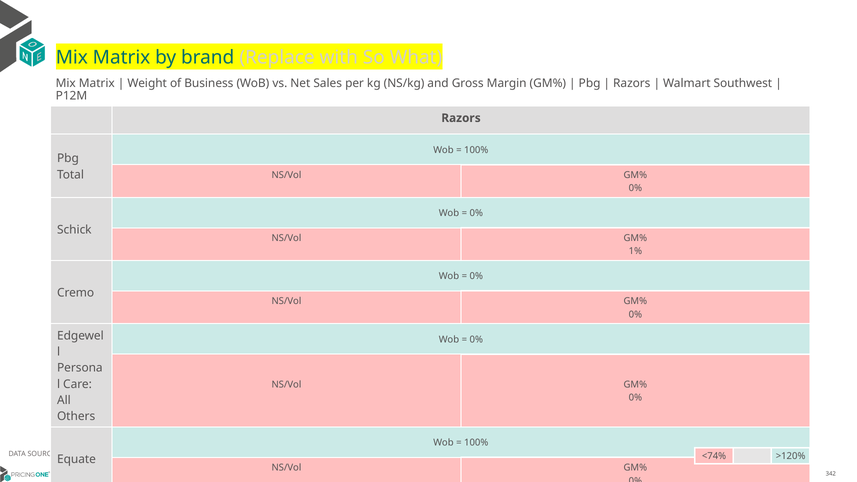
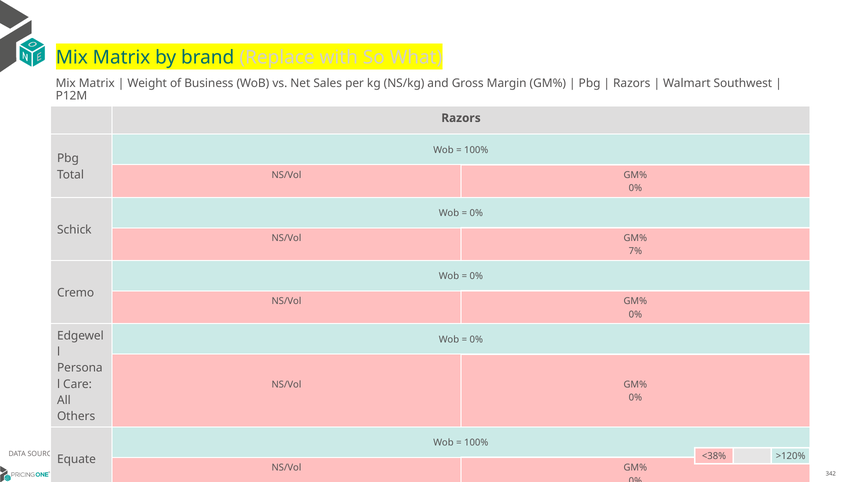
1%: 1% -> 7%
<74%: <74% -> <38%
